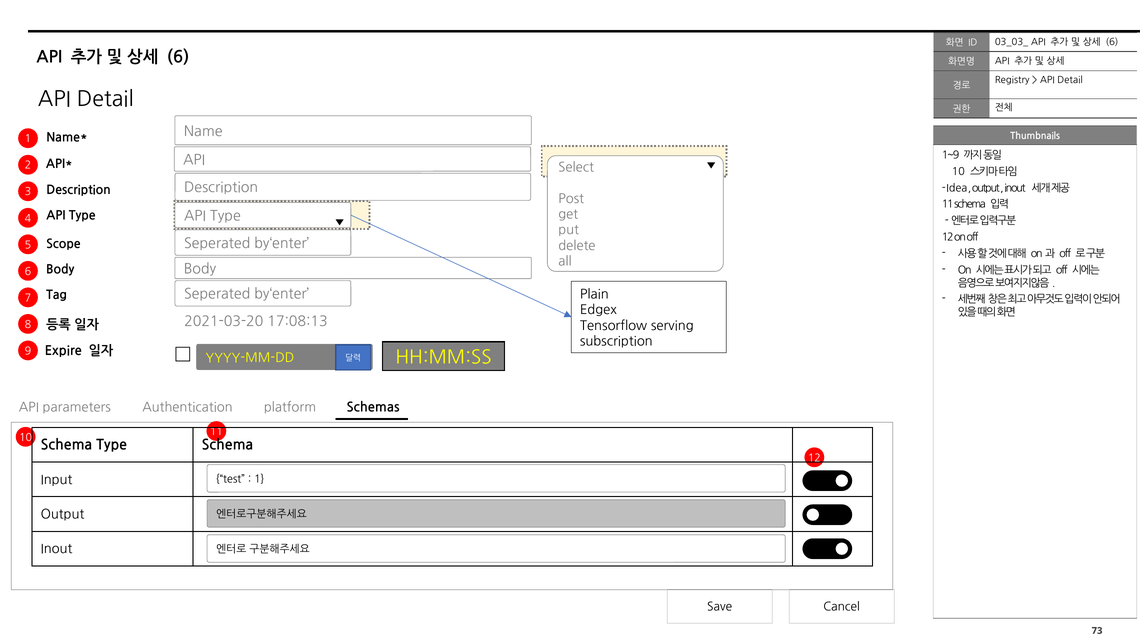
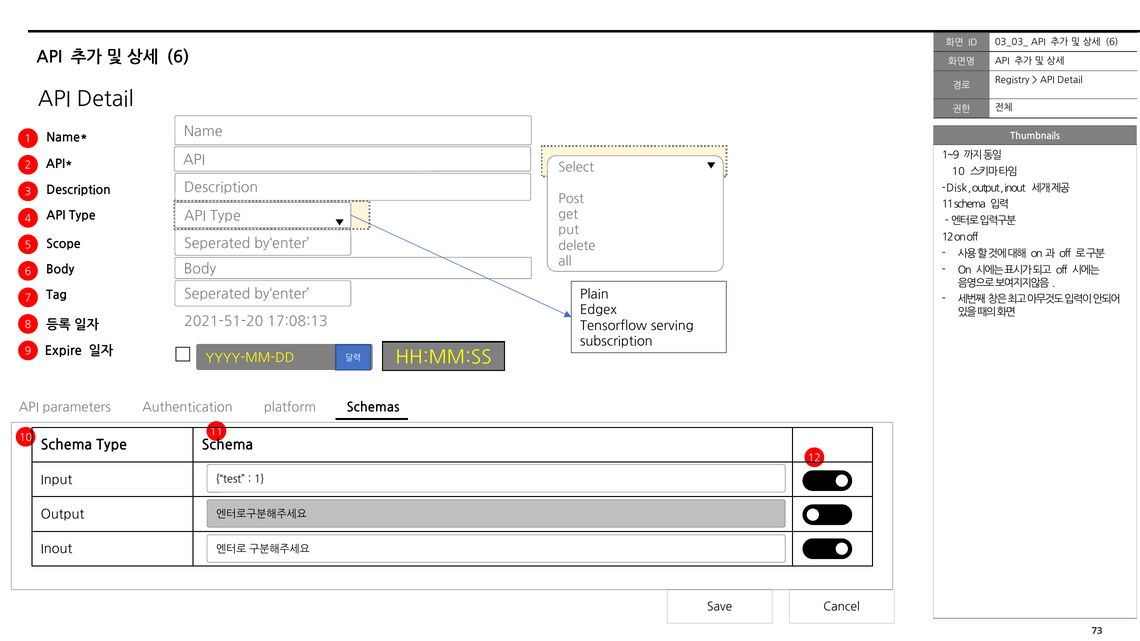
Idea: Idea -> Disk
2021-03-20: 2021-03-20 -> 2021-51-20
